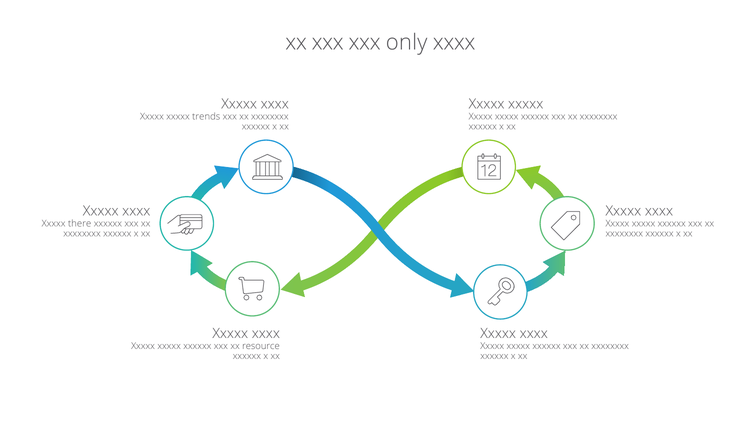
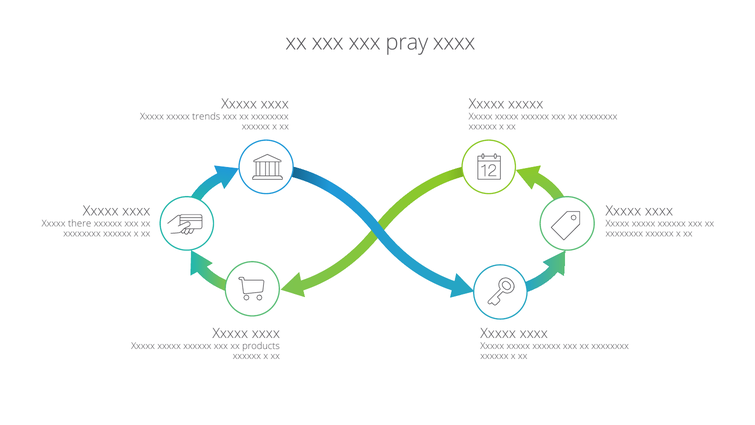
only: only -> pray
resource: resource -> products
